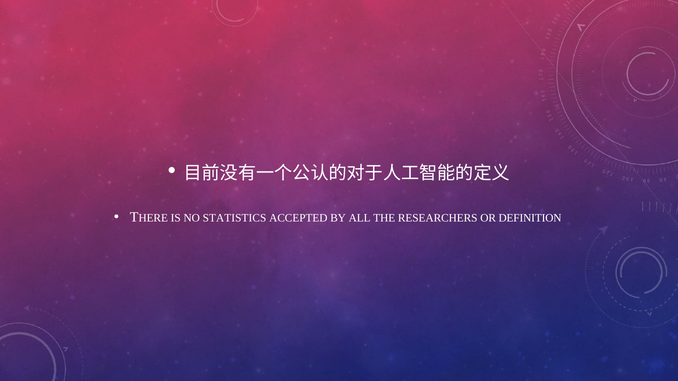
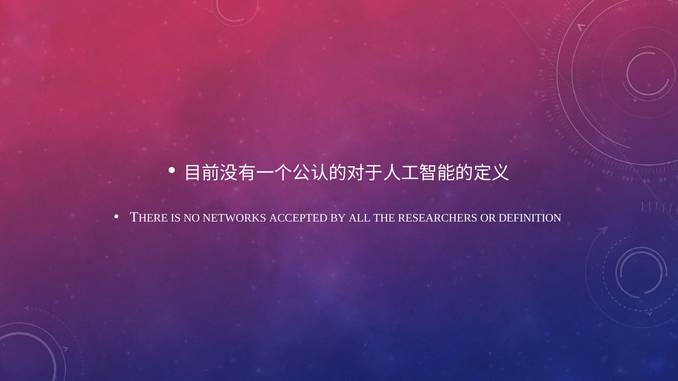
STATISTICS: STATISTICS -> NETWORKS
